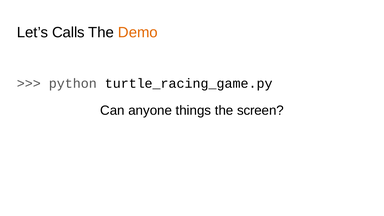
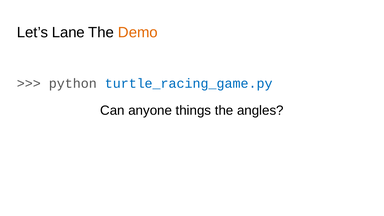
Calls: Calls -> Lane
turtle_racing_game.py colour: black -> blue
screen: screen -> angles
